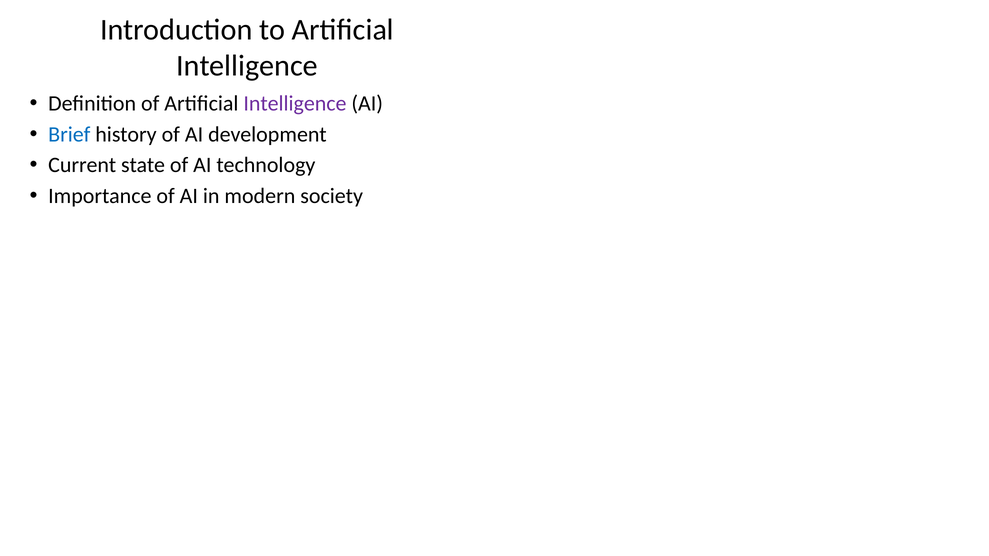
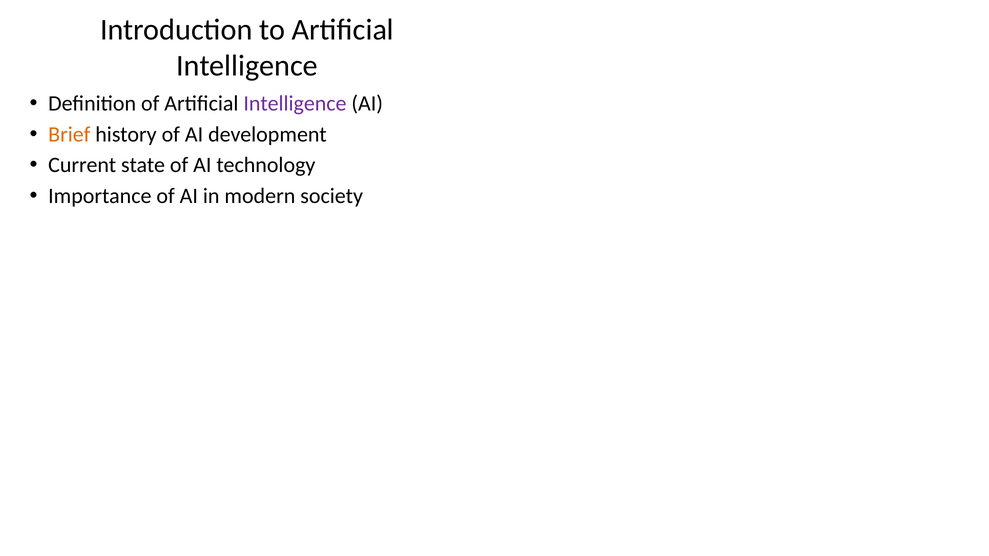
Brief colour: blue -> orange
